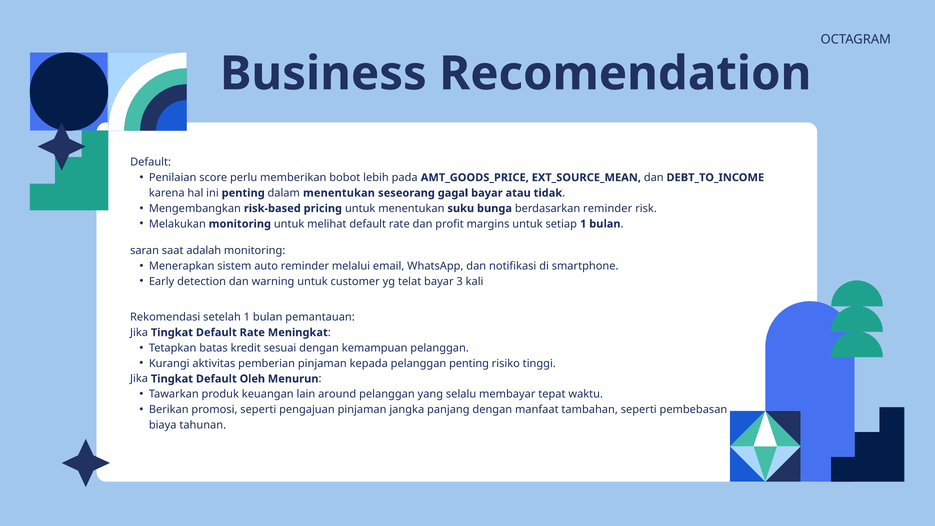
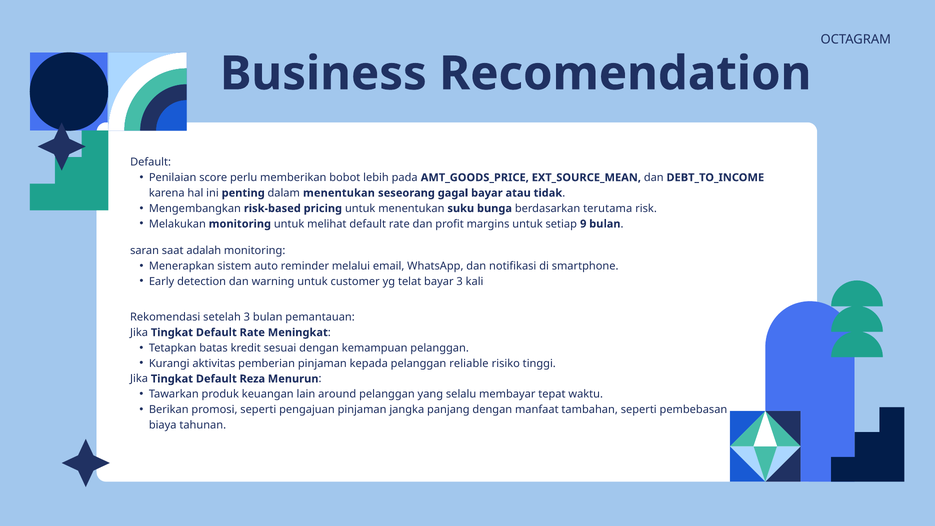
berdasarkan reminder: reminder -> terutama
setiap 1: 1 -> 9
setelah 1: 1 -> 3
pelanggan penting: penting -> reliable
Oleh: Oleh -> Reza
